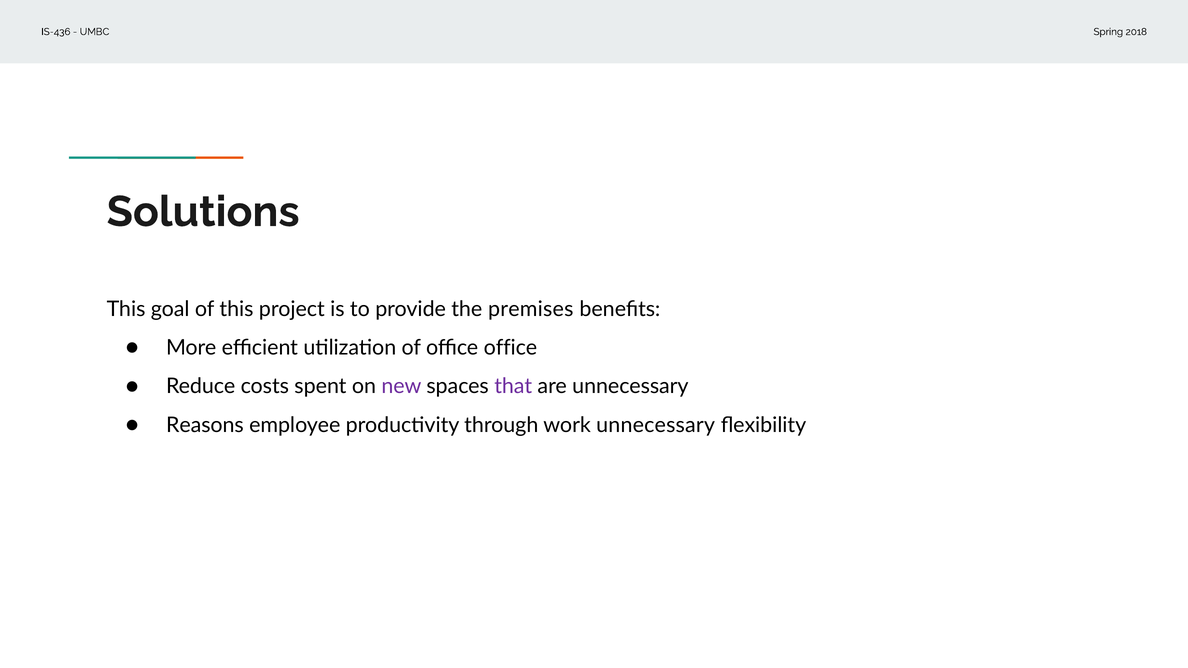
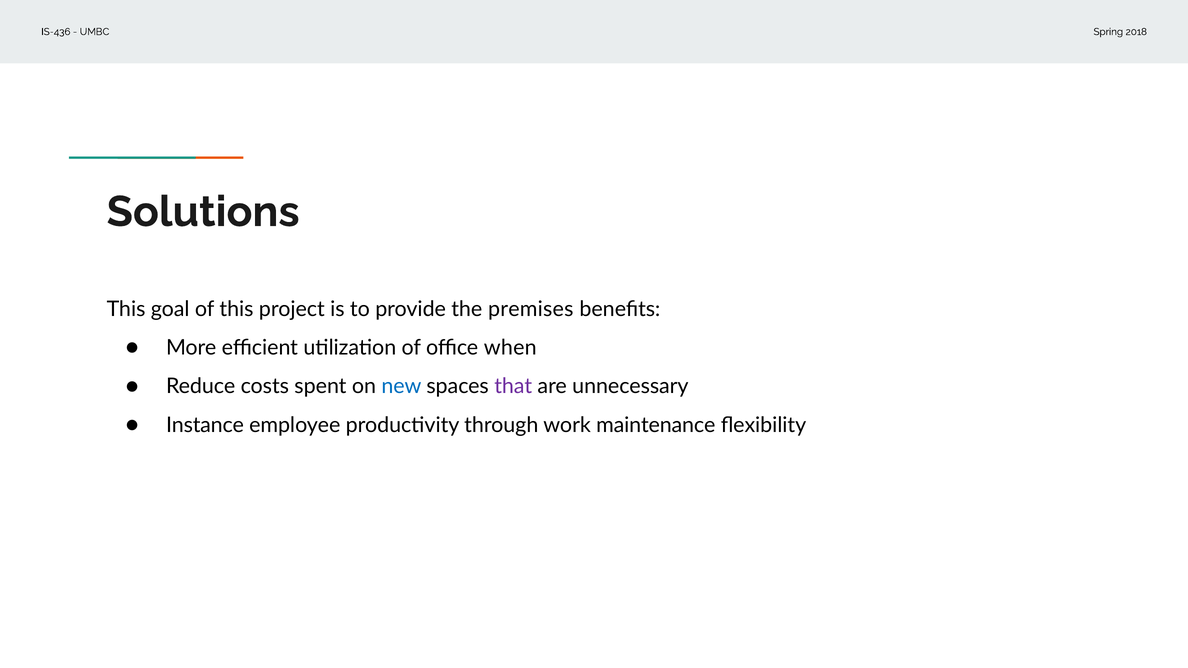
office office: office -> when
new colour: purple -> blue
Reasons: Reasons -> Instance
work unnecessary: unnecessary -> maintenance
